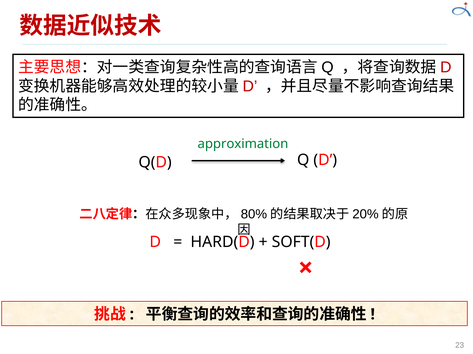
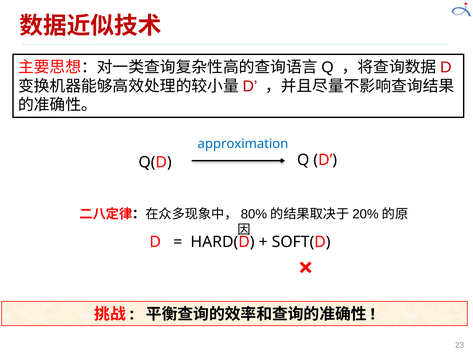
approximation colour: green -> blue
